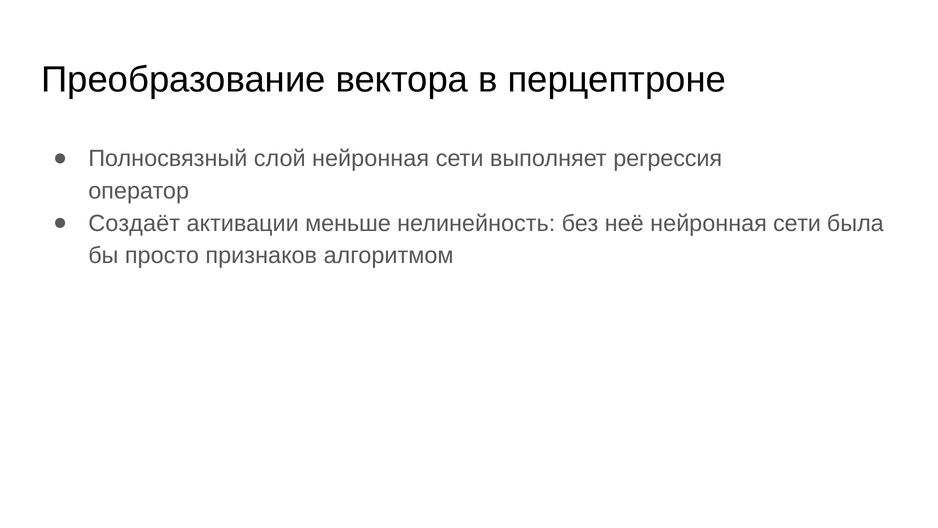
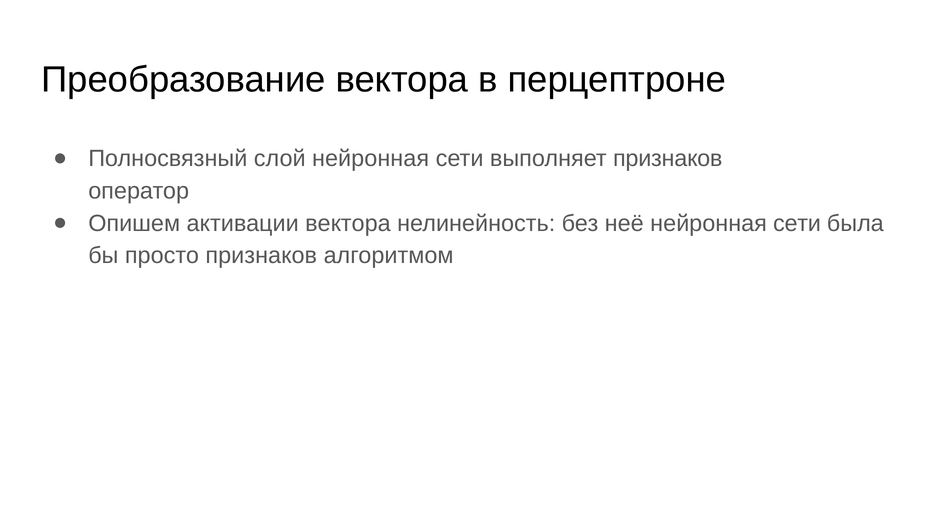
выполняет регрессия: регрессия -> признаков
Создаёт: Создаёт -> Опишем
активации меньше: меньше -> вектора
